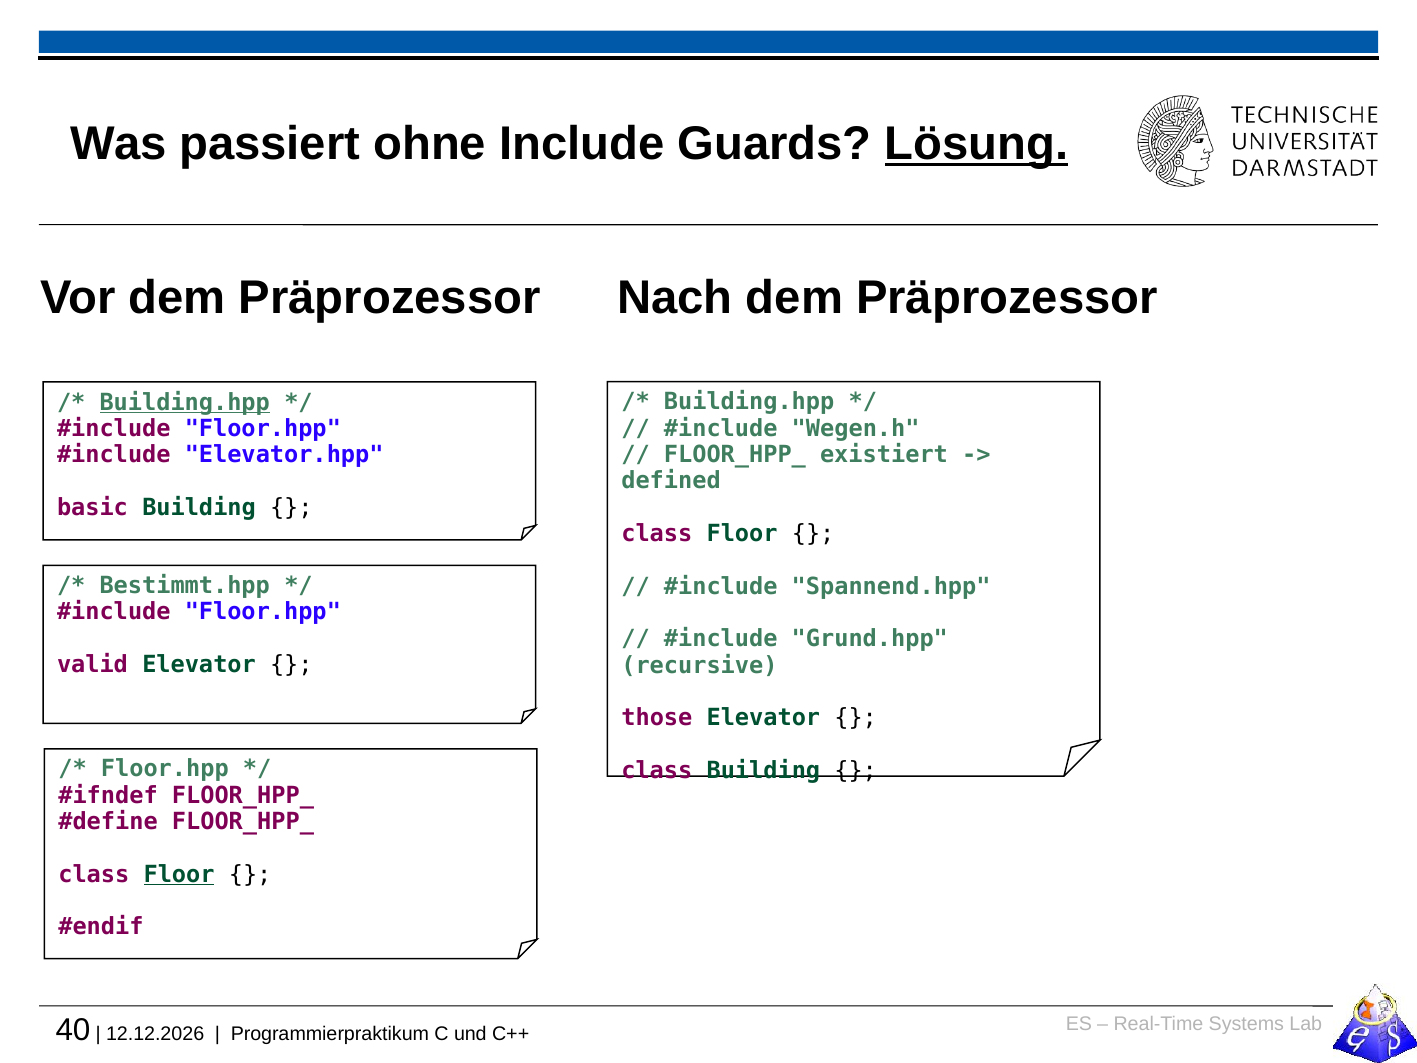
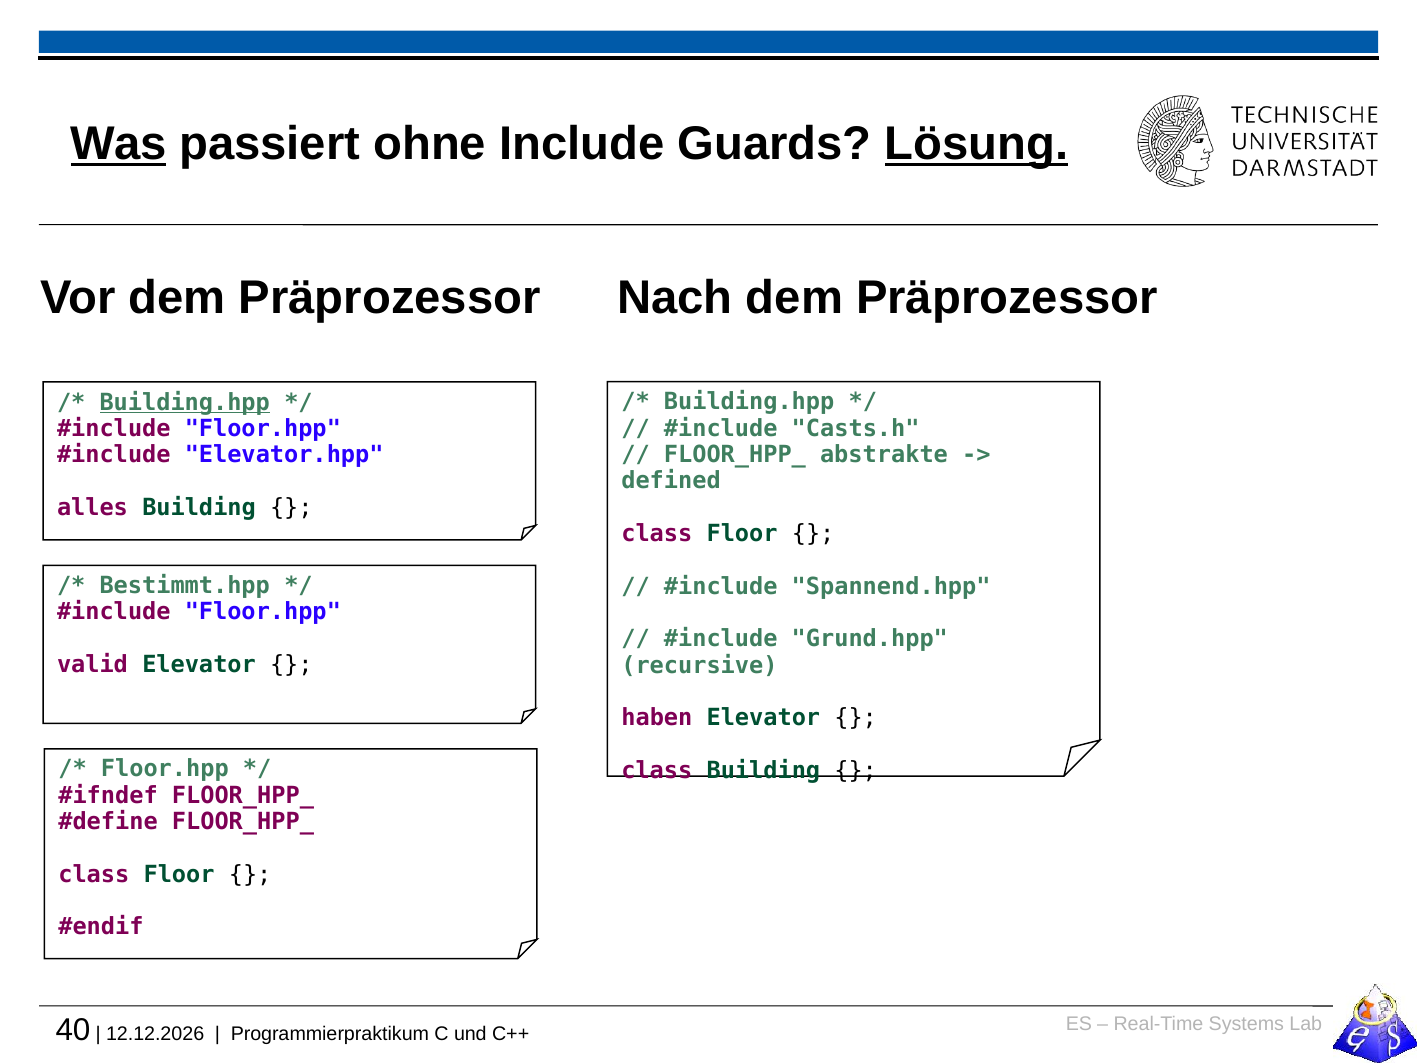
Was underline: none -> present
Wegen.h: Wegen.h -> Casts.h
existiert: existiert -> abstrakte
basic: basic -> alles
those: those -> haben
Floor at (179, 874) underline: present -> none
